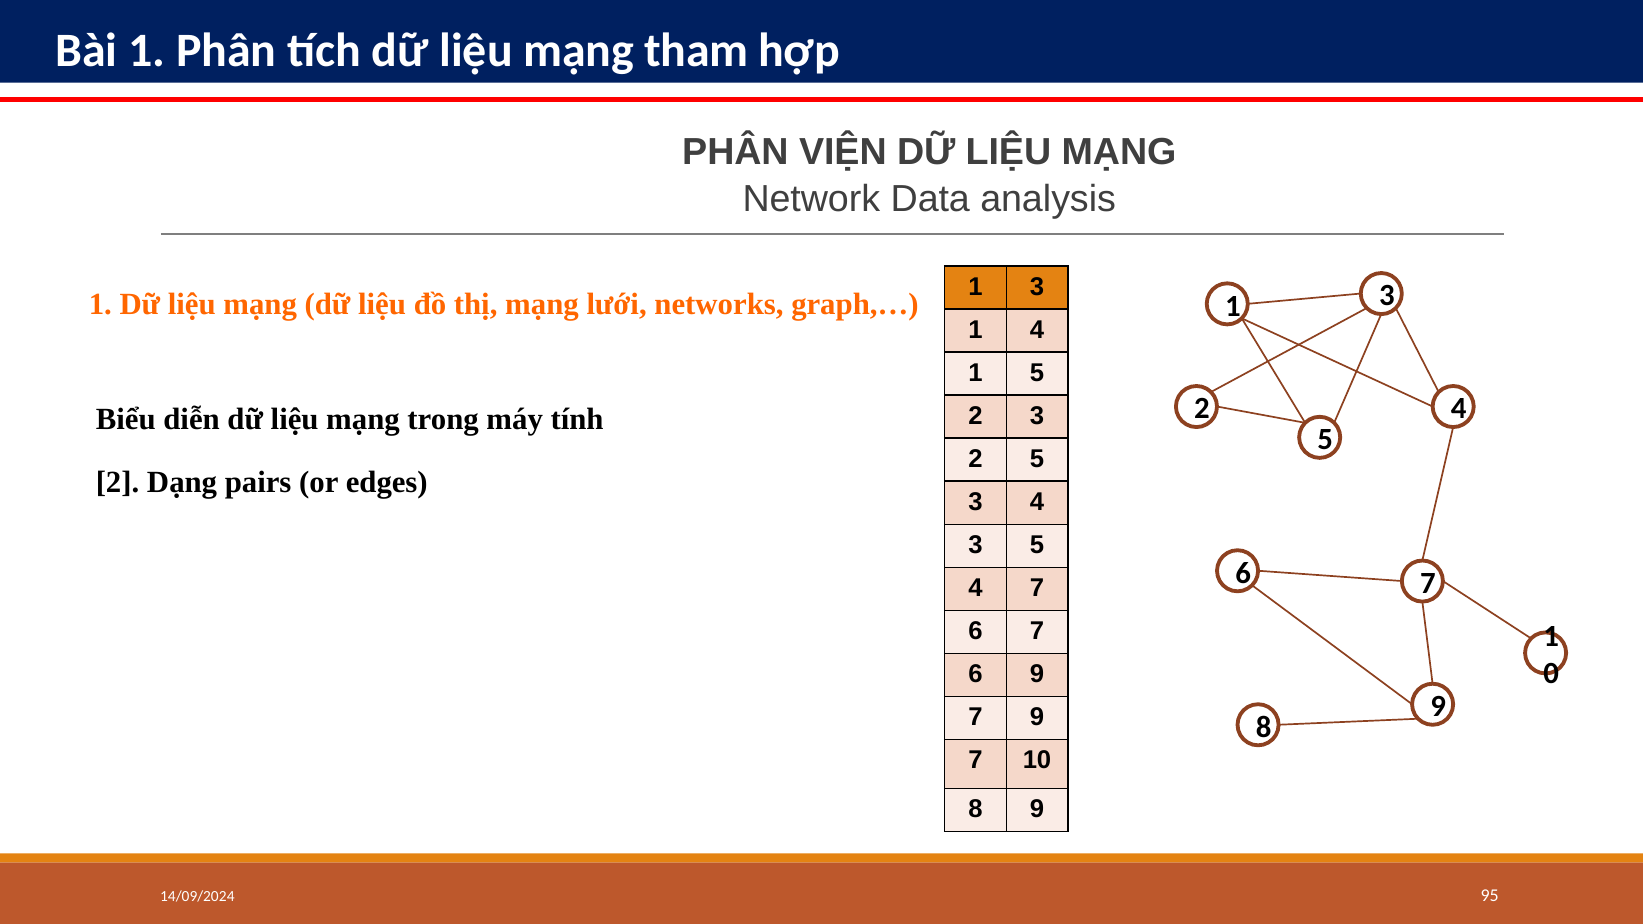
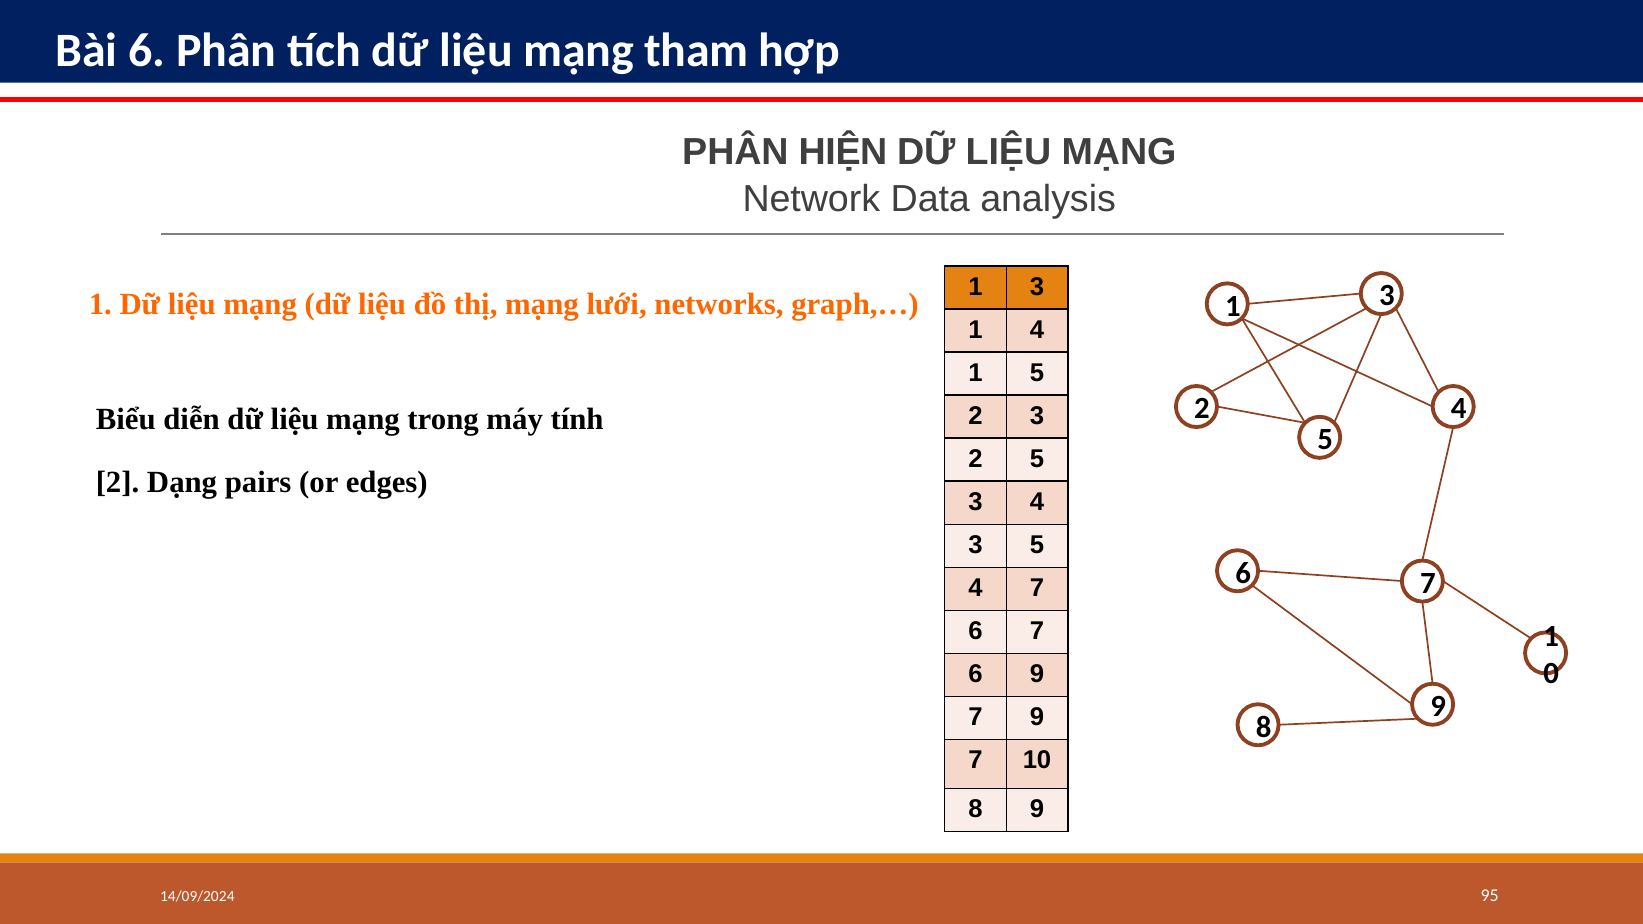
Bài 1: 1 -> 6
VIỆN: VIỆN -> HIỆN
